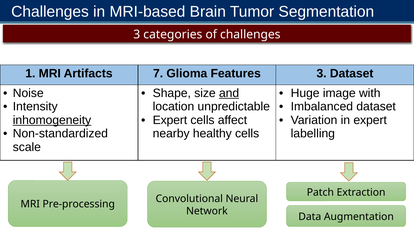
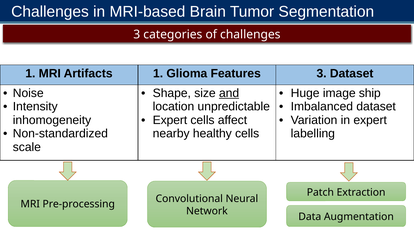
Artifacts 7: 7 -> 1
with: with -> ship
inhomogeneity underline: present -> none
